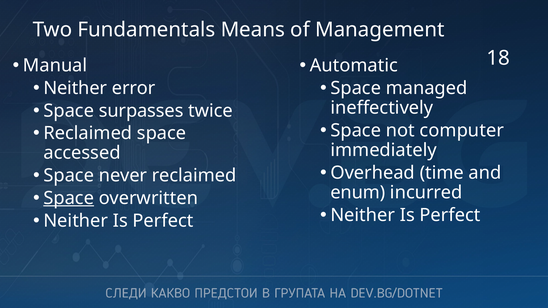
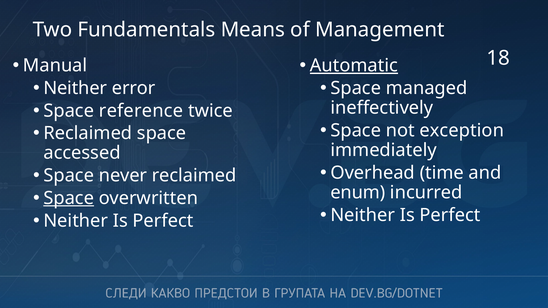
Automatic underline: none -> present
surpasses: surpasses -> reference
computer: computer -> exception
